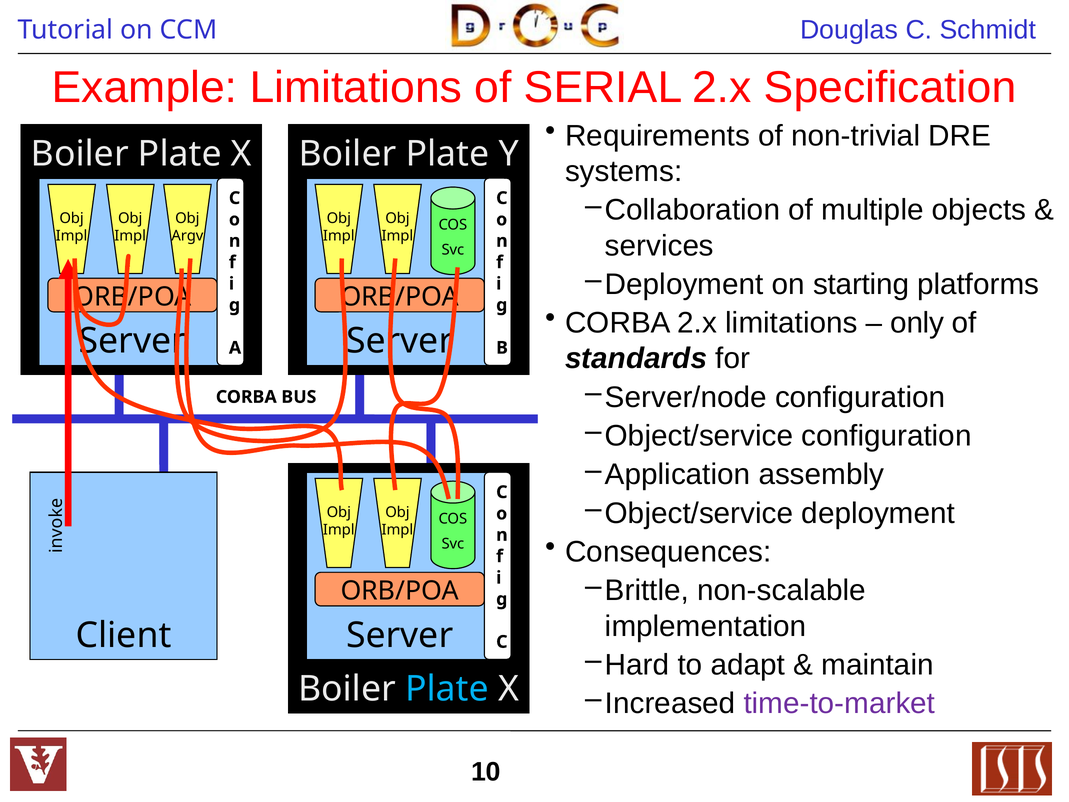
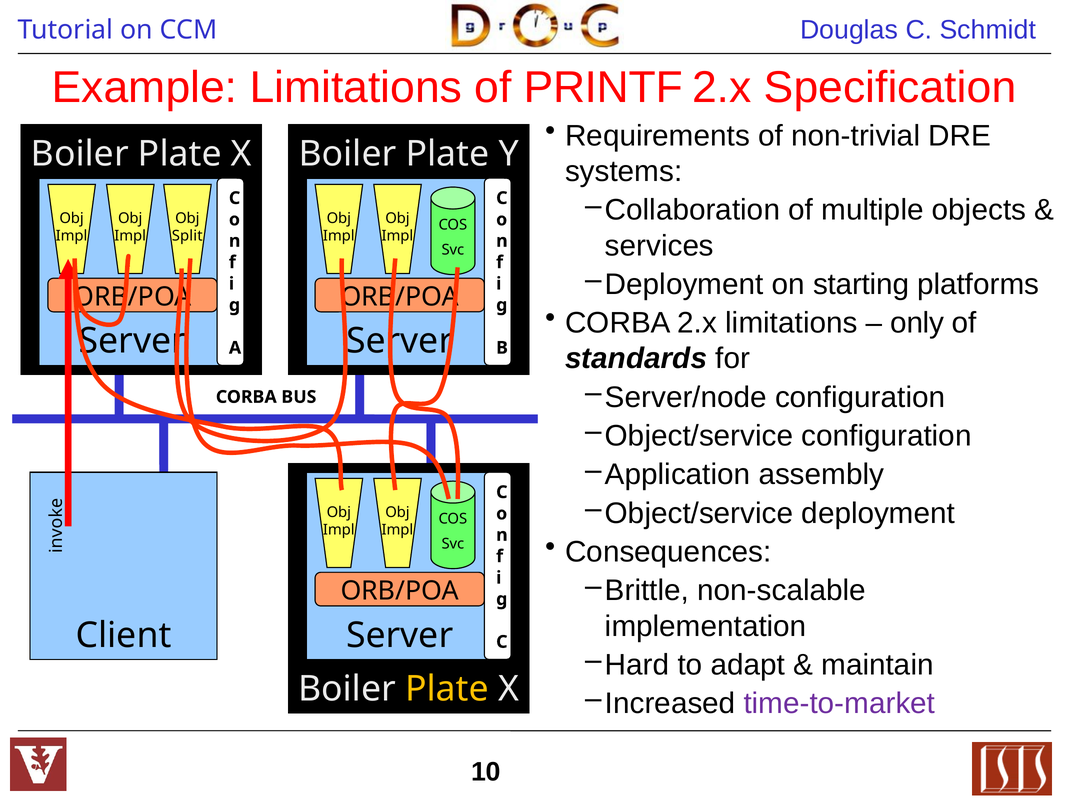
SERIAL: SERIAL -> PRINTF
Argv: Argv -> Split
Plate at (447, 689) colour: light blue -> yellow
